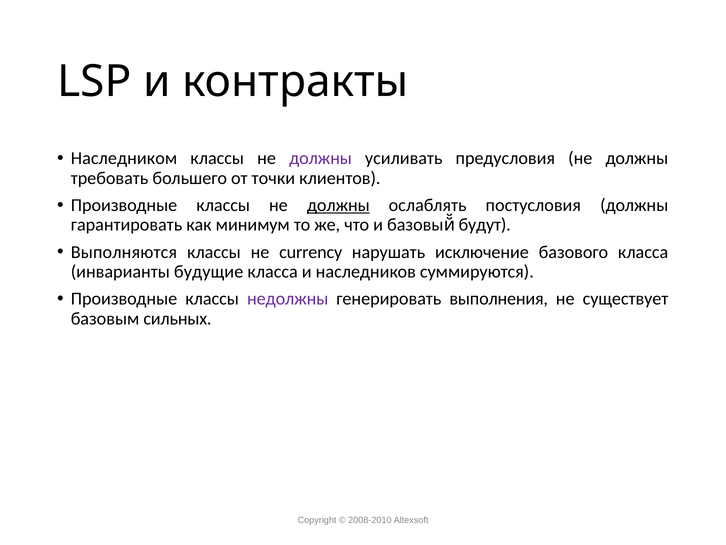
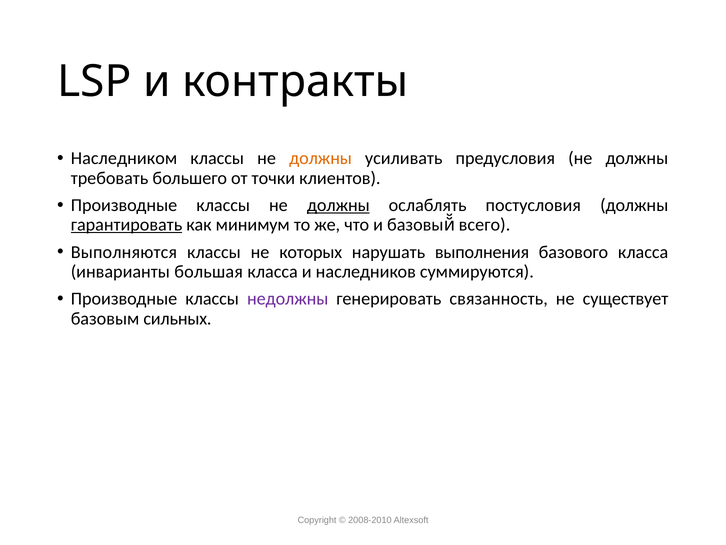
должны at (321, 158) colour: purple -> orange
гарантировать underline: none -> present
будут: будут -> всего
currency: currency -> которых
исключение: исключение -> выполнения
будущие: будущие -> большая
выполнения: выполнения -> связанность
